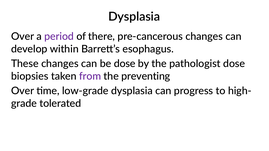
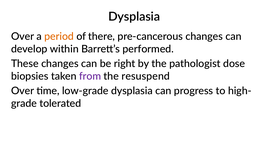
period colour: purple -> orange
esophagus: esophagus -> performed
be dose: dose -> right
preventing: preventing -> resuspend
